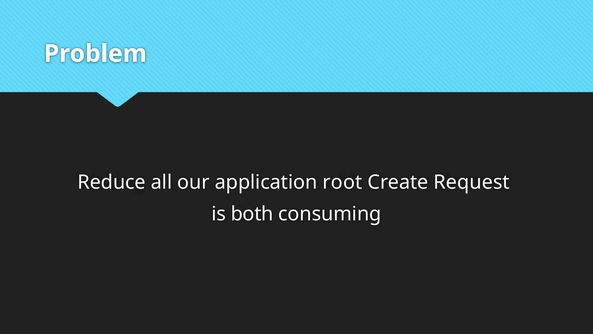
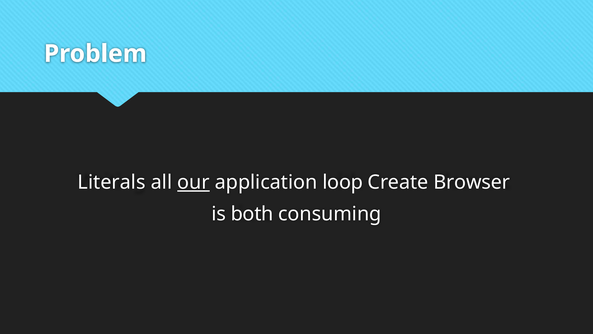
Reduce: Reduce -> Literals
our underline: none -> present
root: root -> loop
Request: Request -> Browser
